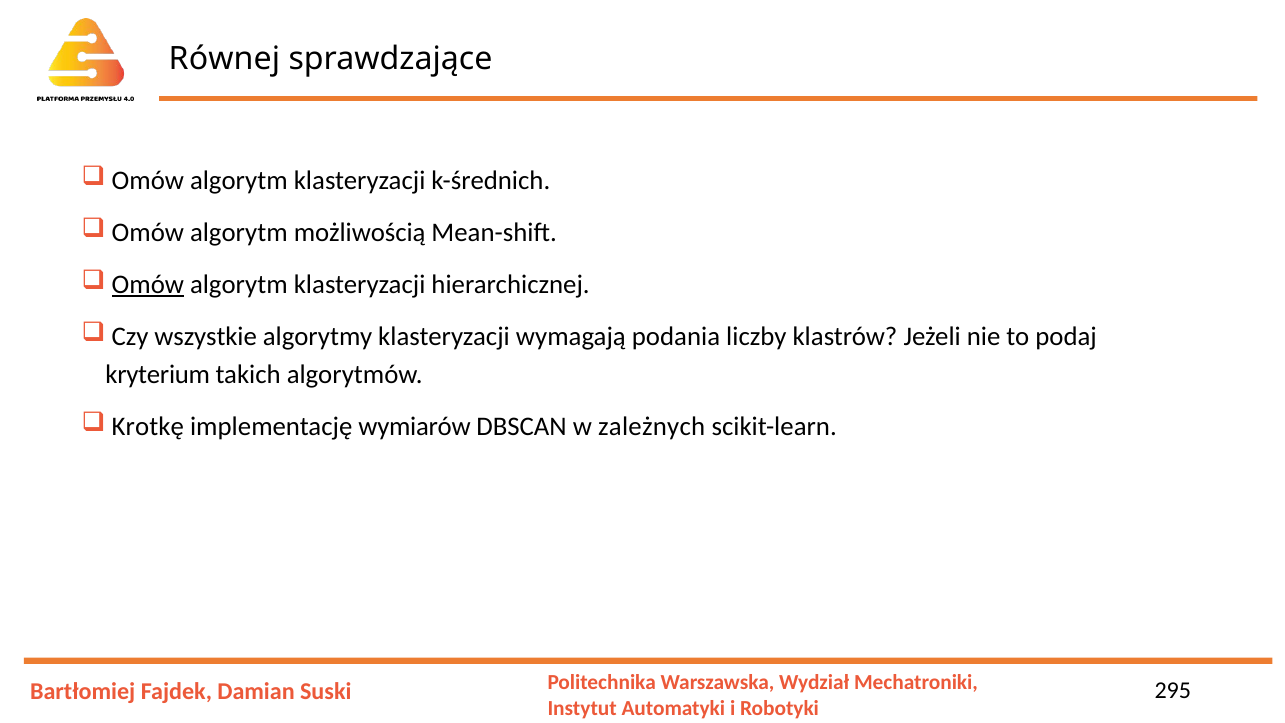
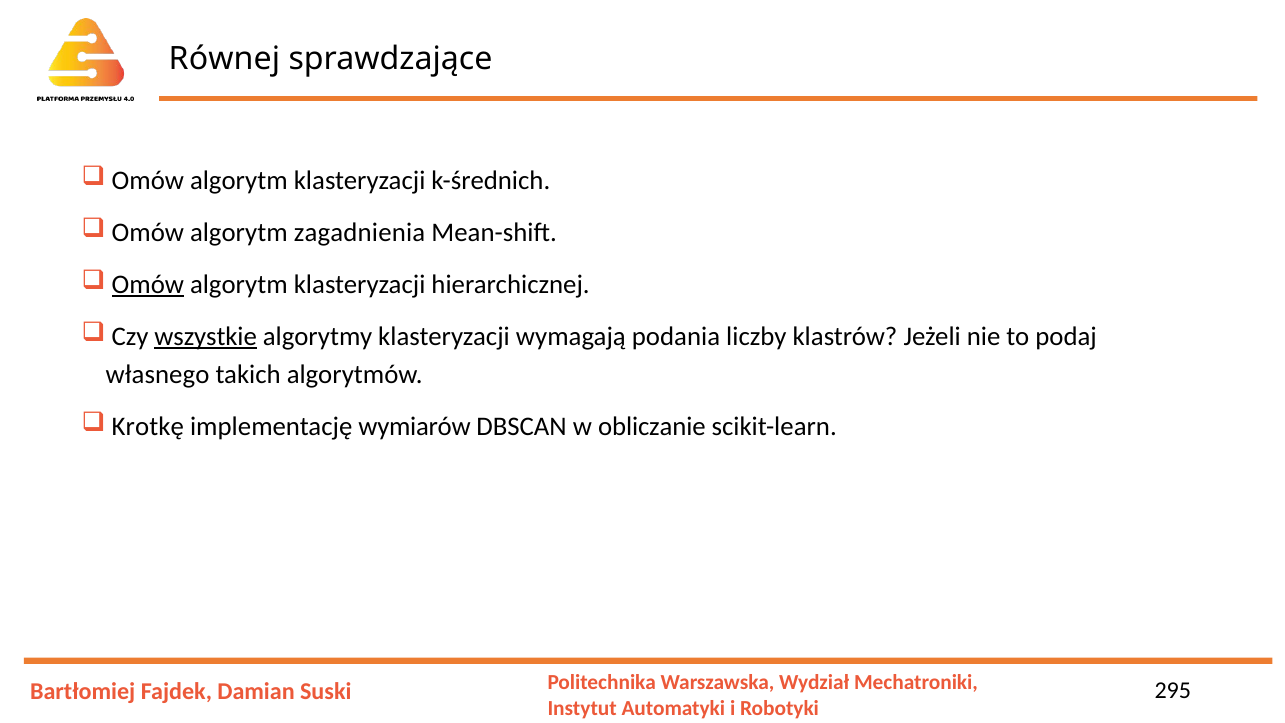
możliwością: możliwością -> zagadnienia
wszystkie underline: none -> present
kryterium: kryterium -> własnego
zależnych: zależnych -> obliczanie
